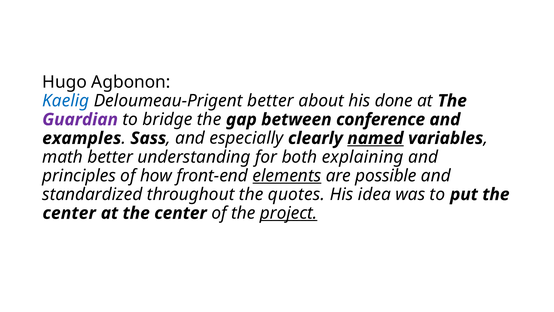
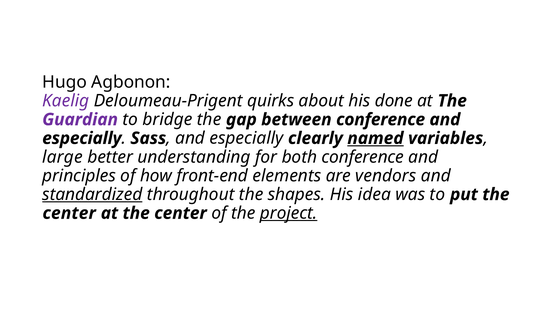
Kaelig colour: blue -> purple
Deloumeau-Prigent better: better -> quirks
examples at (82, 138): examples -> especially
math: math -> large
both explaining: explaining -> conference
elements underline: present -> none
possible: possible -> vendors
standardized underline: none -> present
quotes: quotes -> shapes
